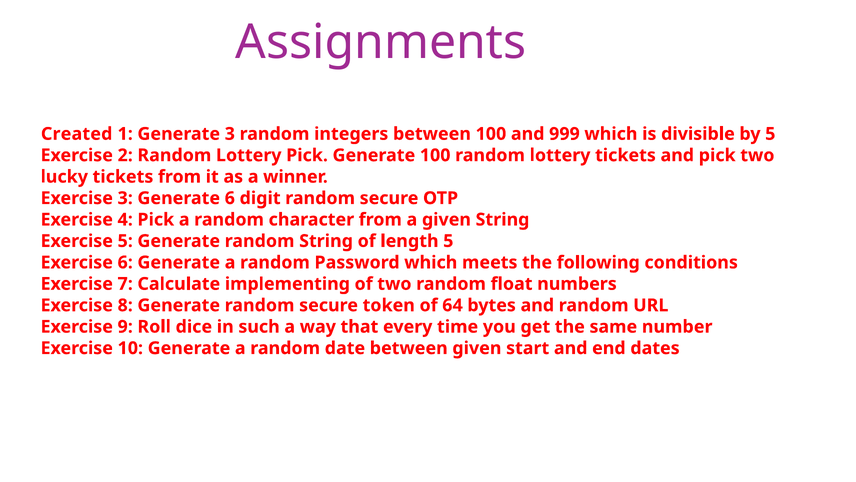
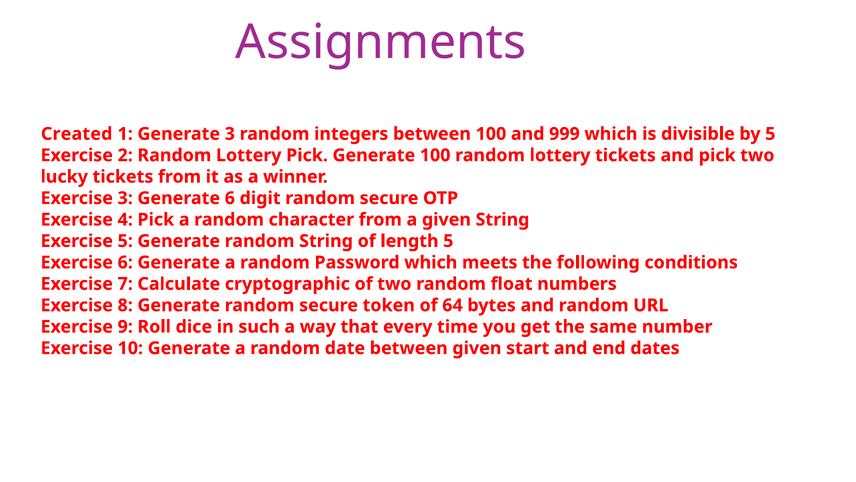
implementing: implementing -> cryptographic
